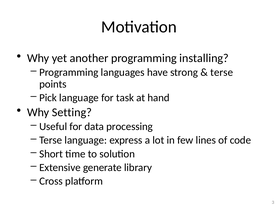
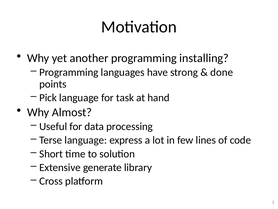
terse at (222, 72): terse -> done
Setting: Setting -> Almost
